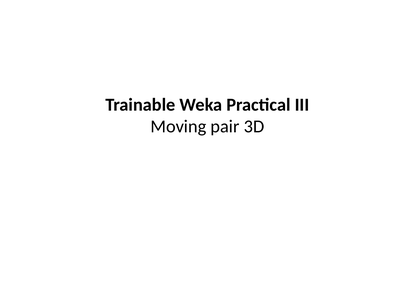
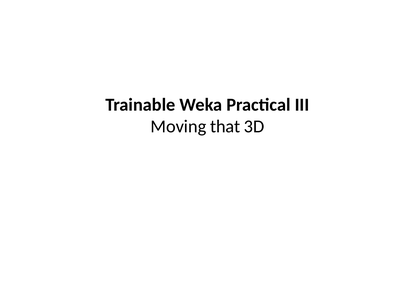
pair: pair -> that
